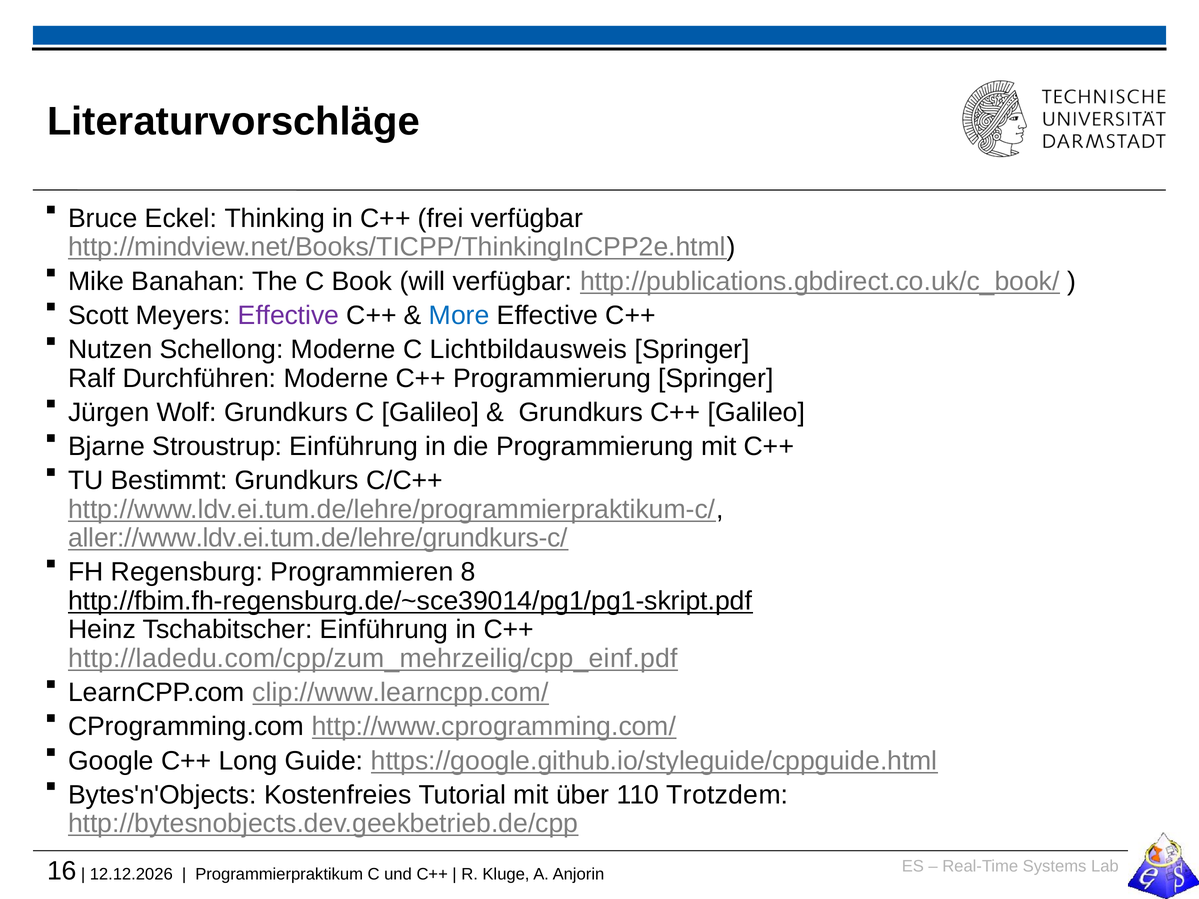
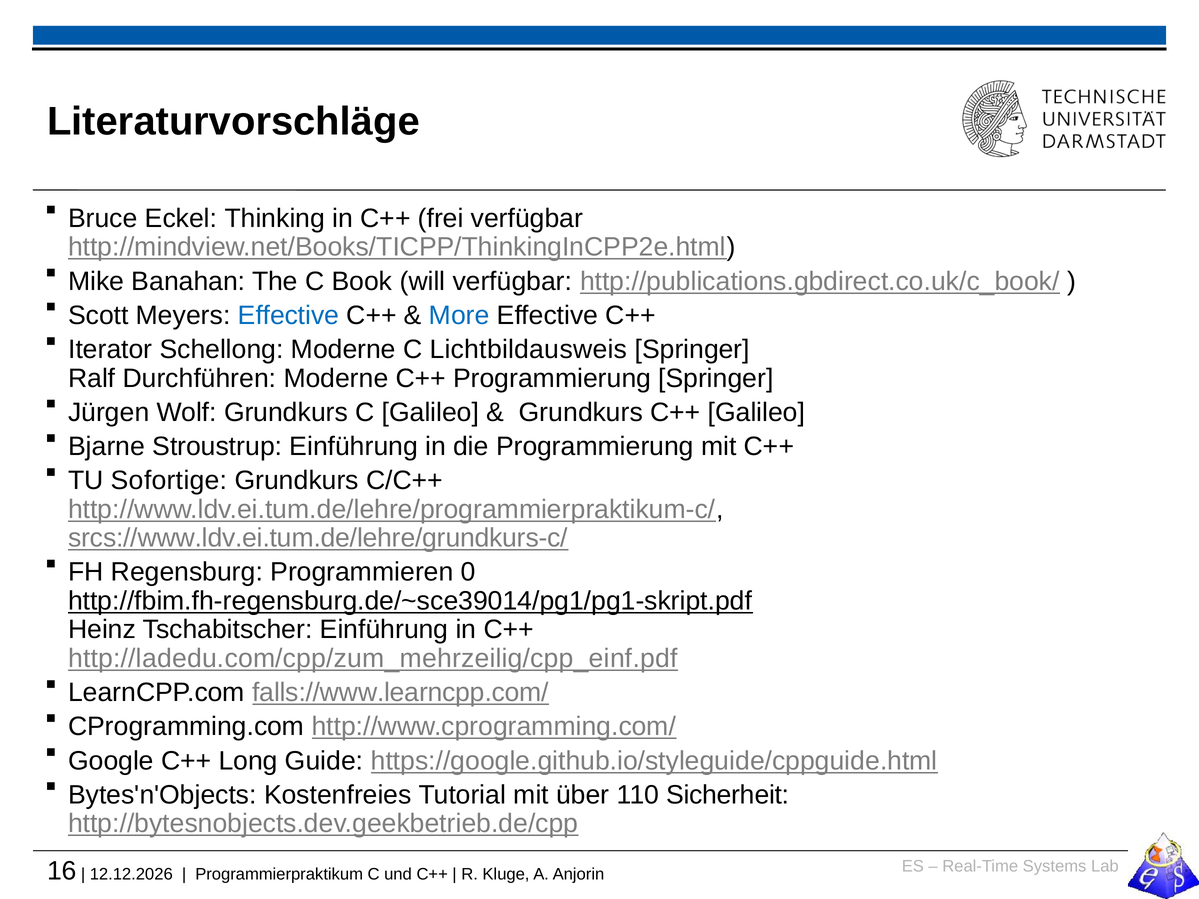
Effective at (288, 315) colour: purple -> blue
Nutzen: Nutzen -> Iterator
Bestimmt: Bestimmt -> Sofortige
aller://www.ldv.ei.tum.de/lehre/grundkurs-c/: aller://www.ldv.ei.tum.de/lehre/grundkurs-c/ -> srcs://www.ldv.ei.tum.de/lehre/grundkurs-c/
8: 8 -> 0
clip://www.learncpp.com/: clip://www.learncpp.com/ -> falls://www.learncpp.com/
Trotzdem: Trotzdem -> Sicherheit
